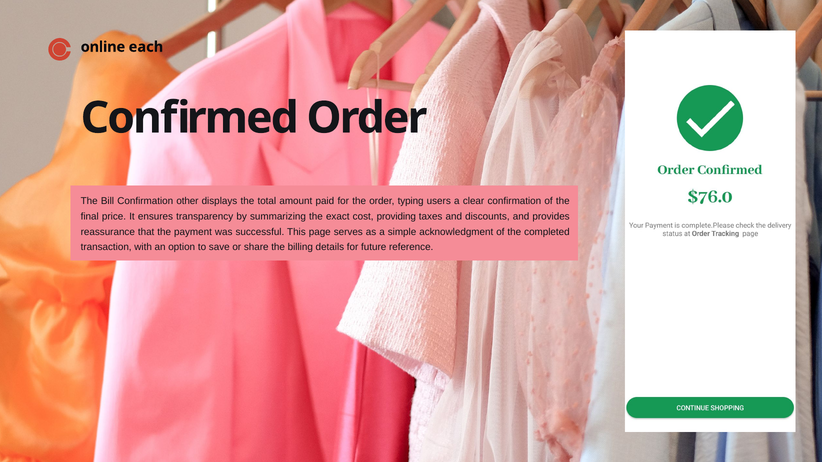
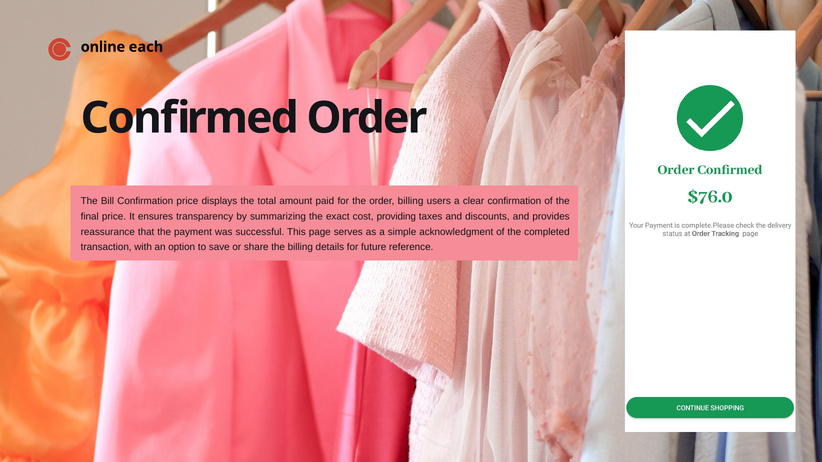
Confirmation other: other -> price
order typing: typing -> billing
